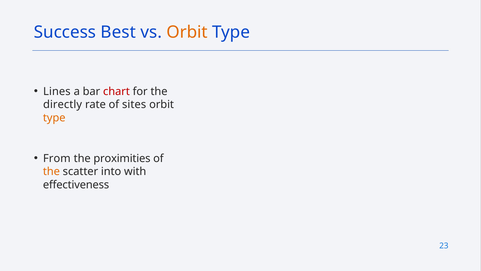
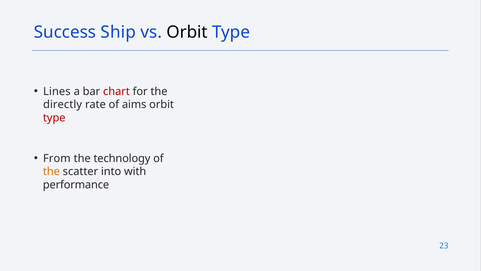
Best: Best -> Ship
Orbit at (187, 32) colour: orange -> black
sites: sites -> aims
type at (54, 118) colour: orange -> red
proximities: proximities -> technology
effectiveness: effectiveness -> performance
